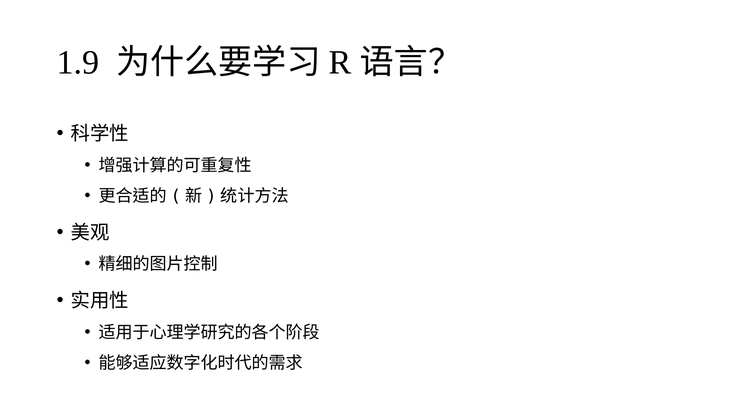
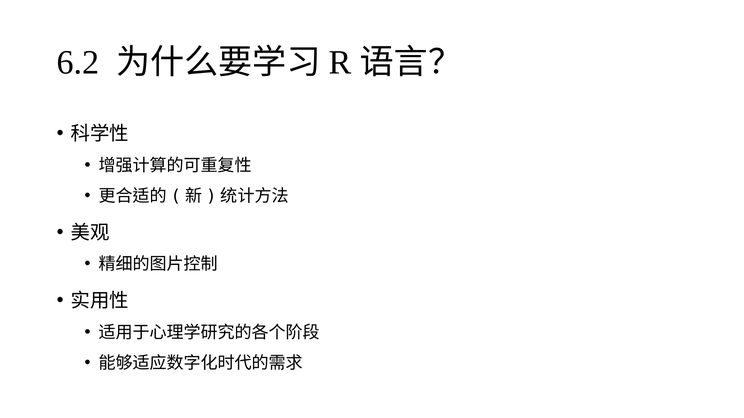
1.9: 1.9 -> 6.2
